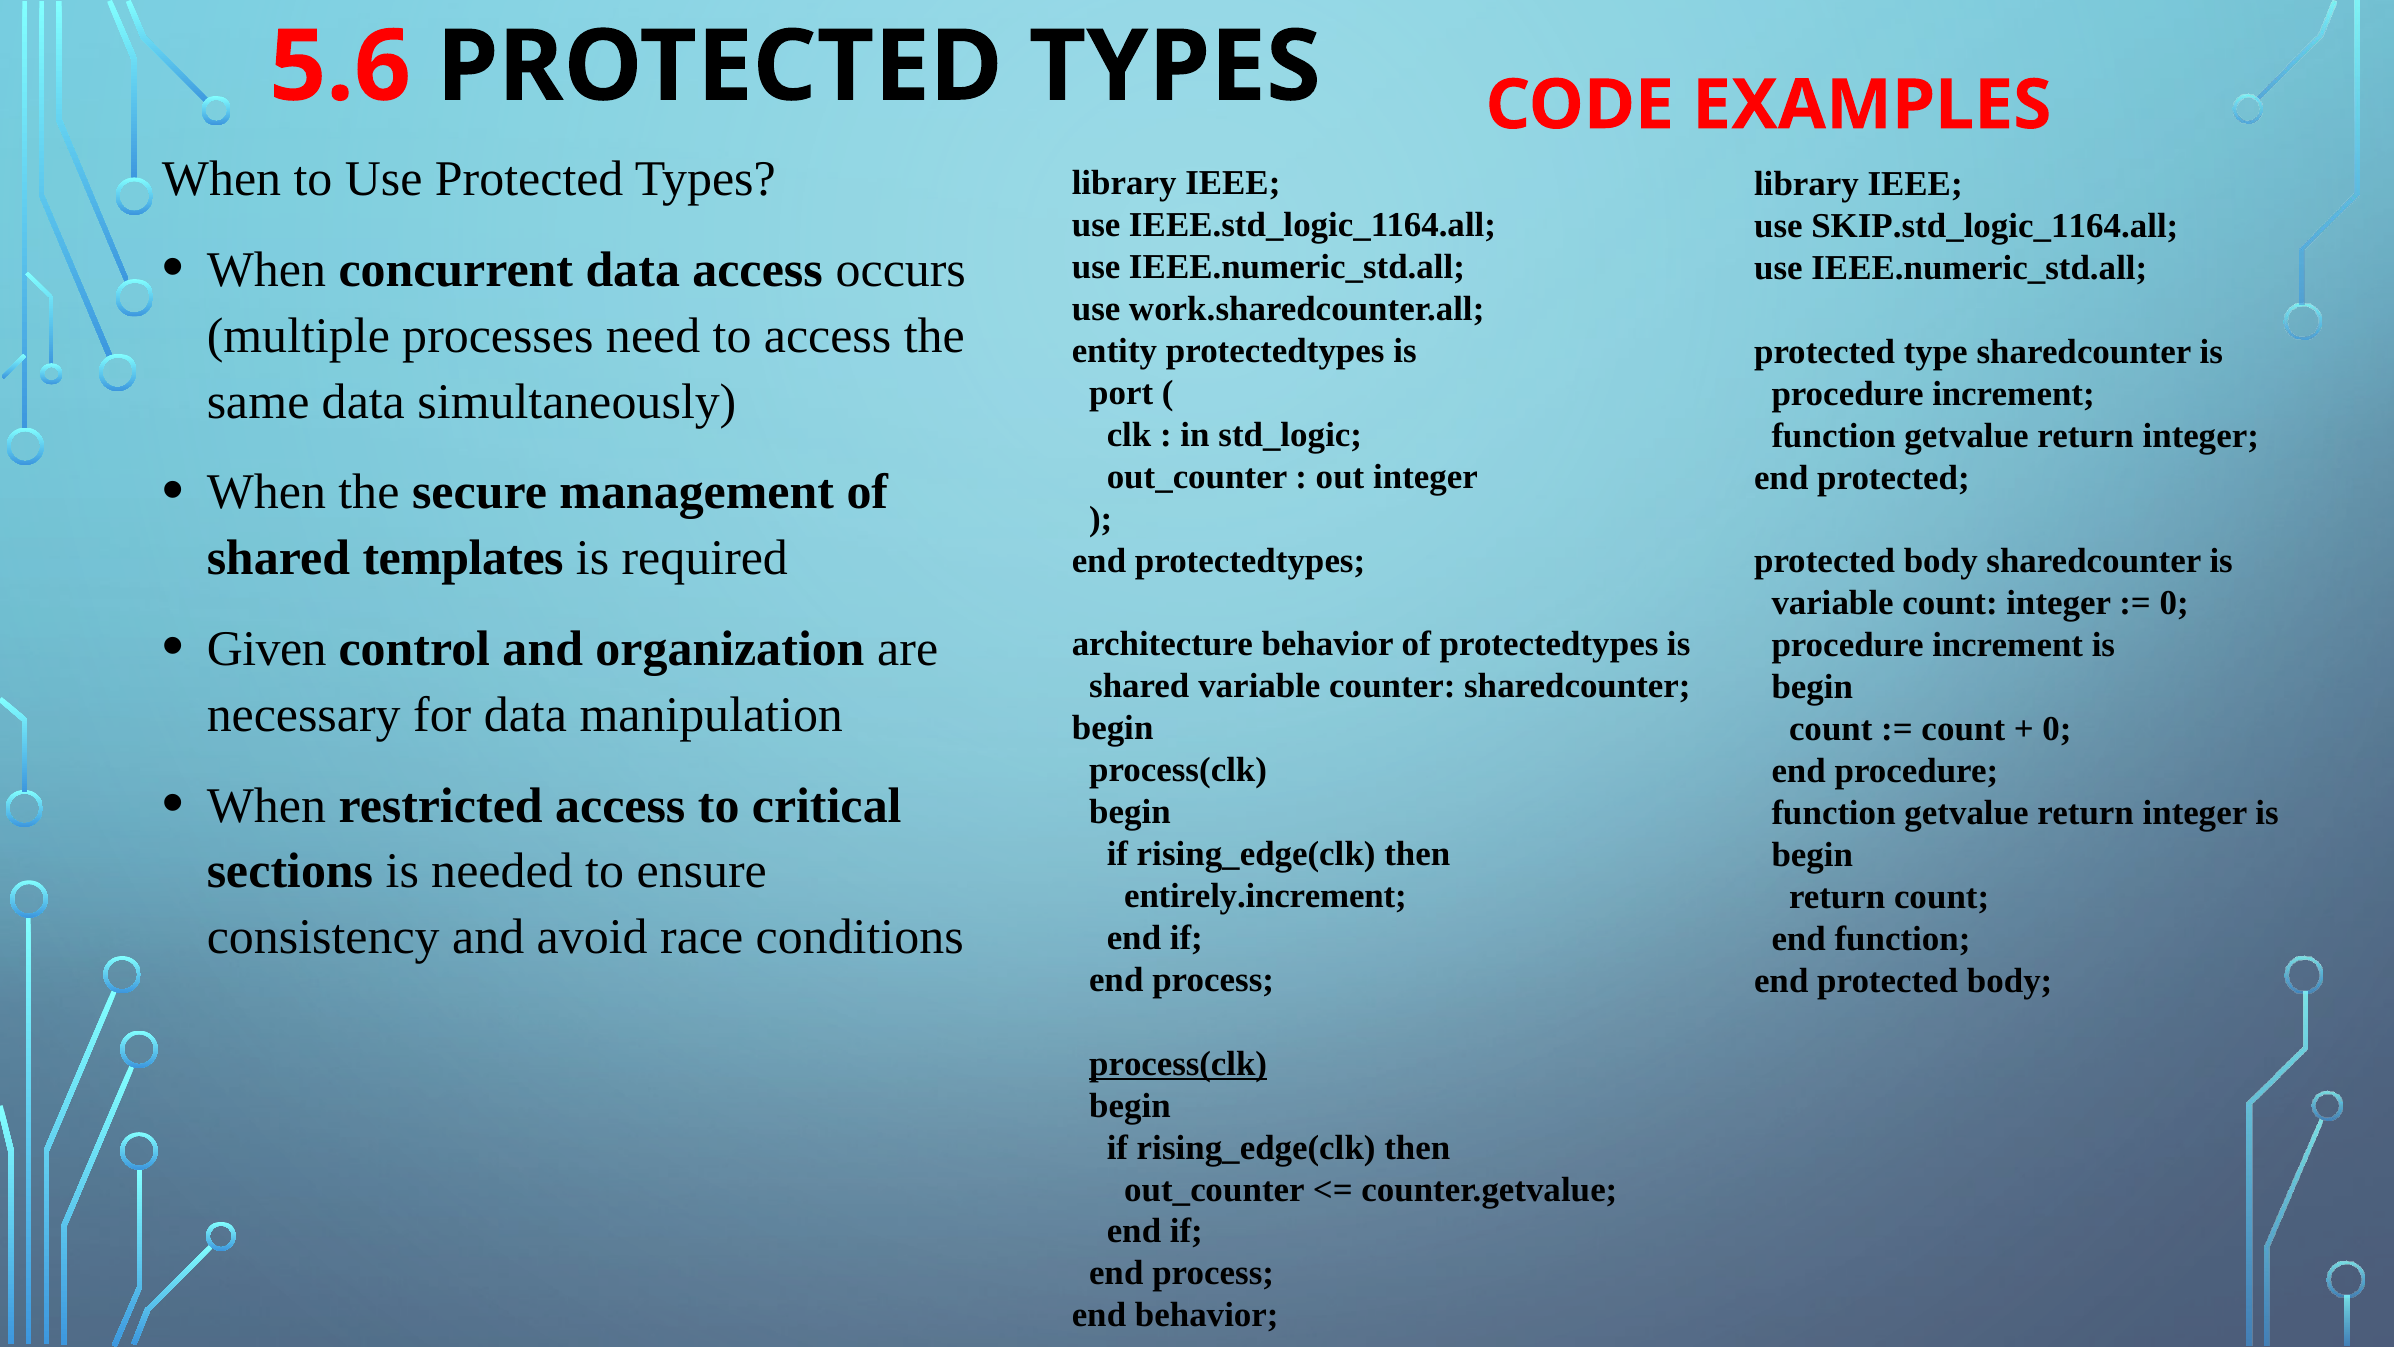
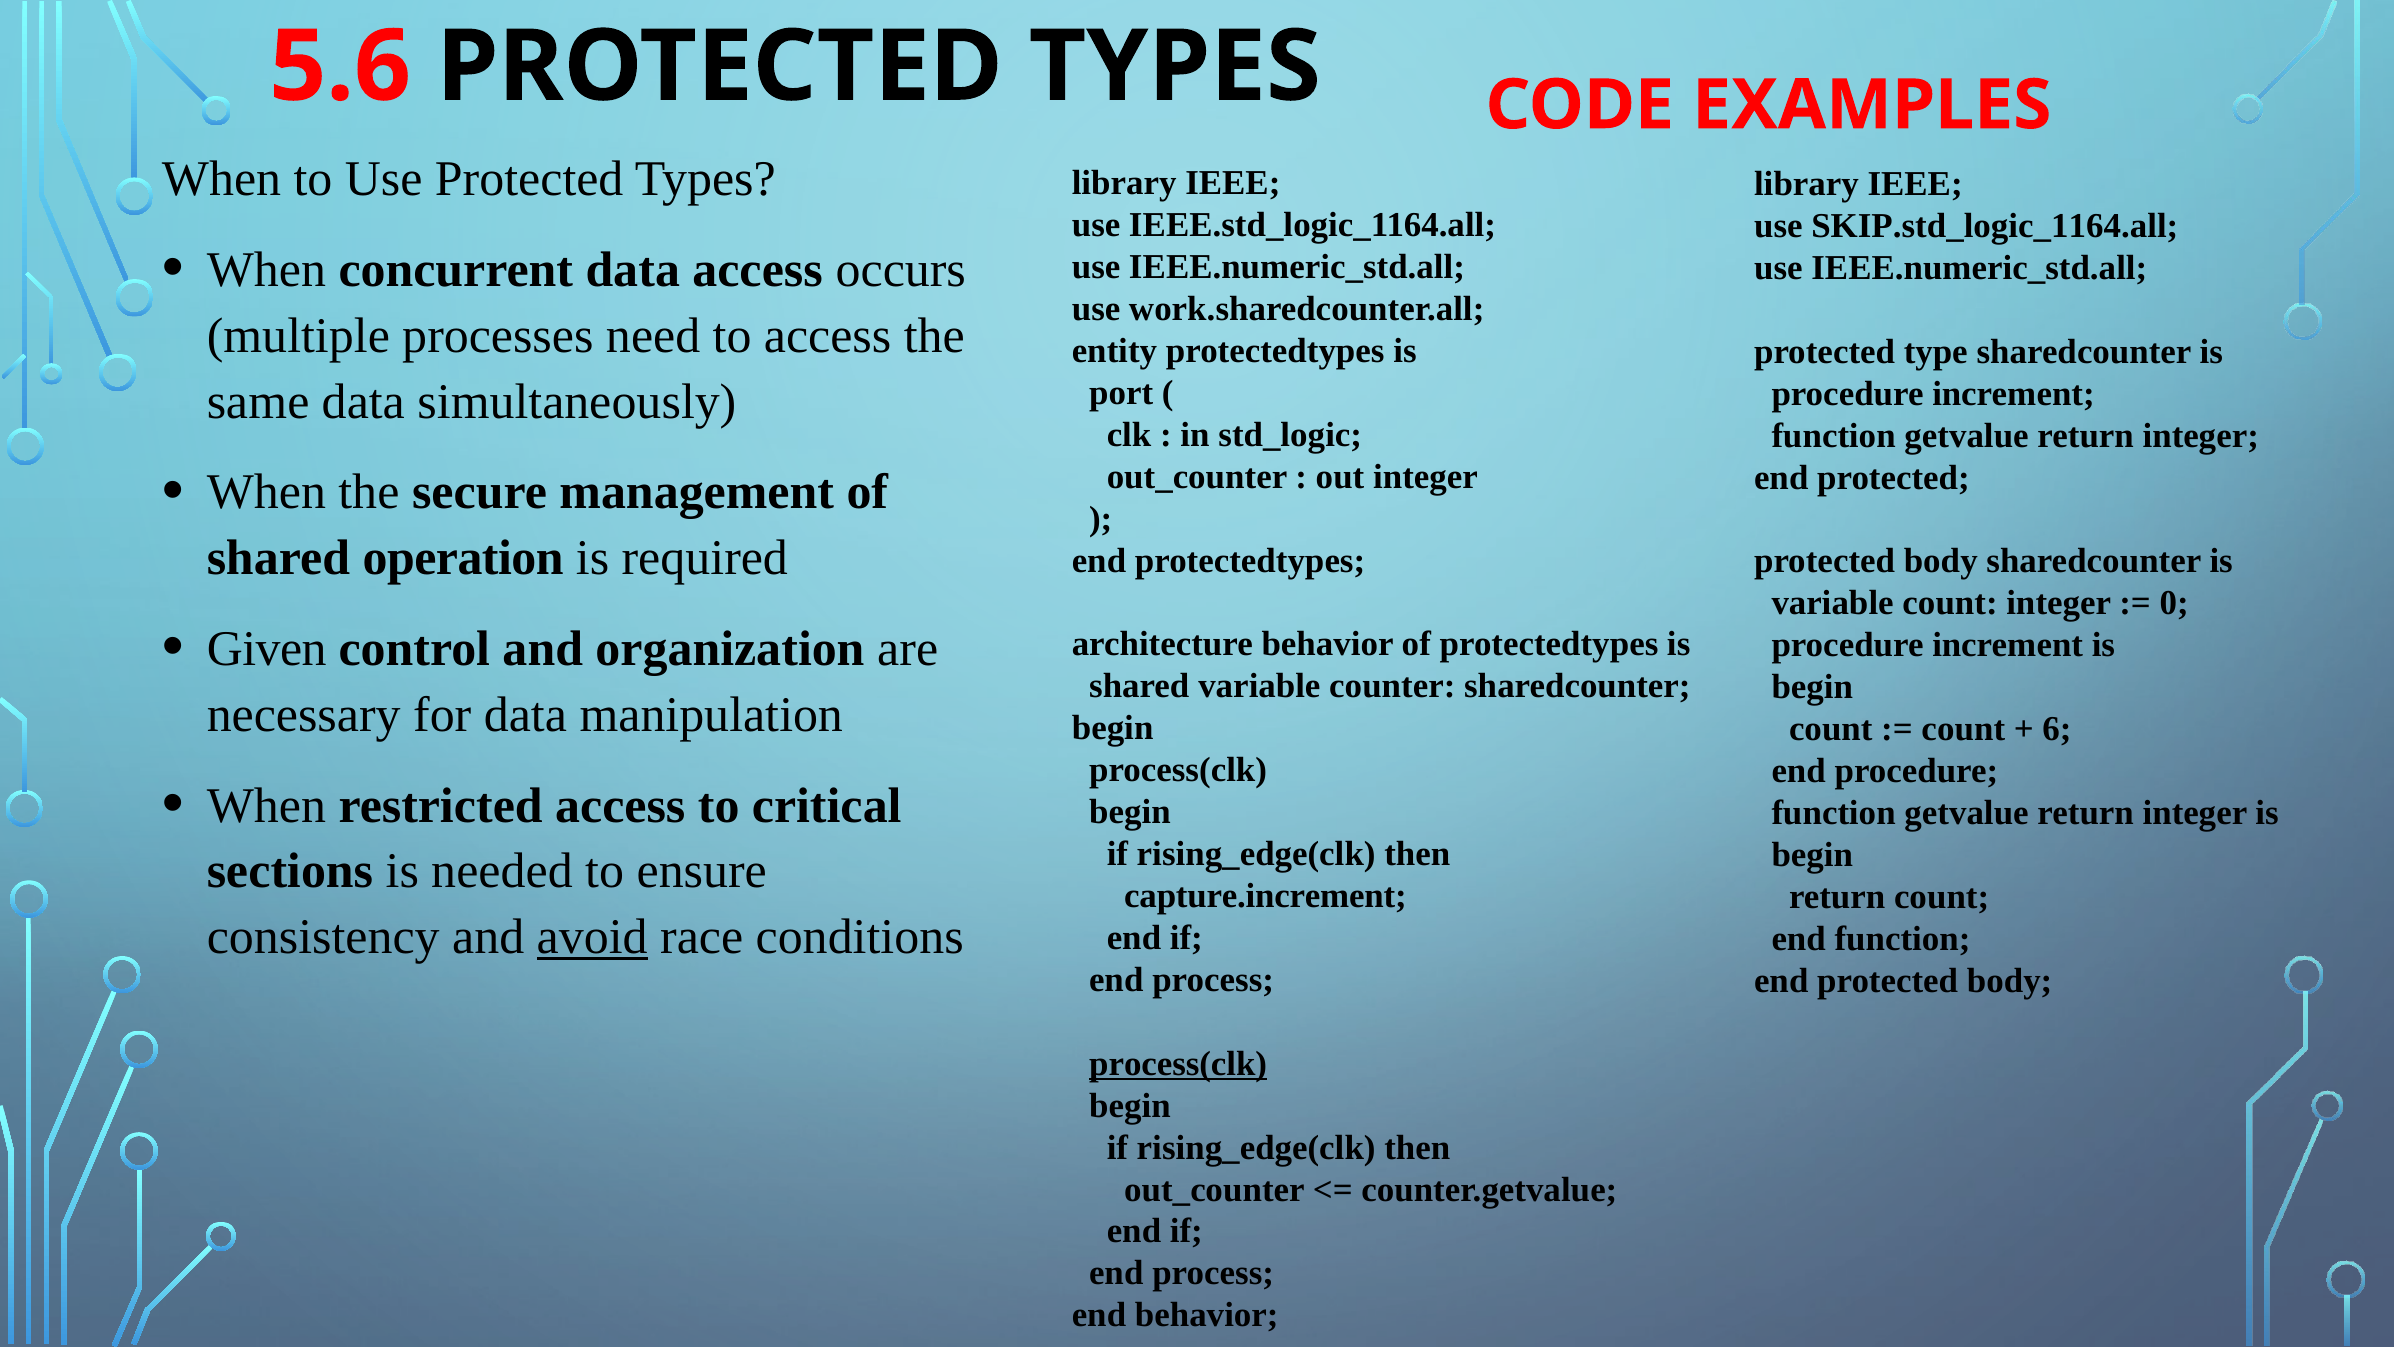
templates: templates -> operation
0 at (2057, 729): 0 -> 6
entirely.increment: entirely.increment -> capture.increment
avoid underline: none -> present
